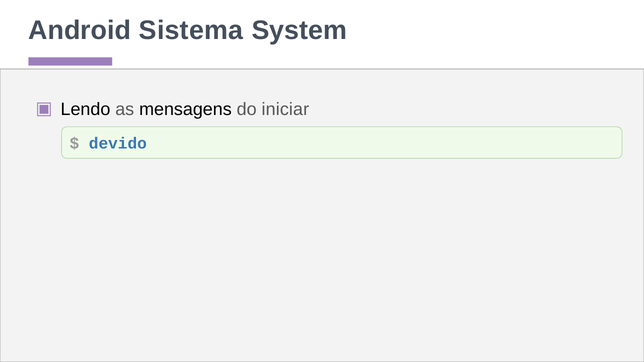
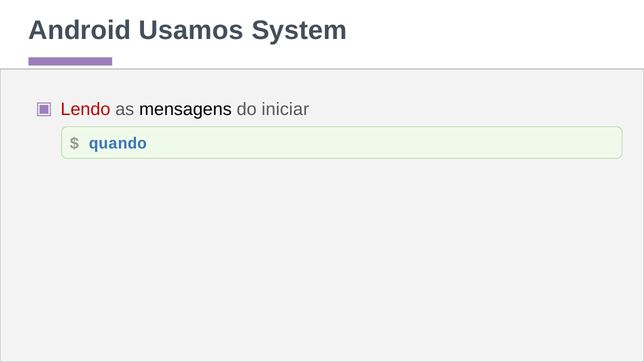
Sistema: Sistema -> Usamos
Lendo colour: black -> red
devido: devido -> quando
